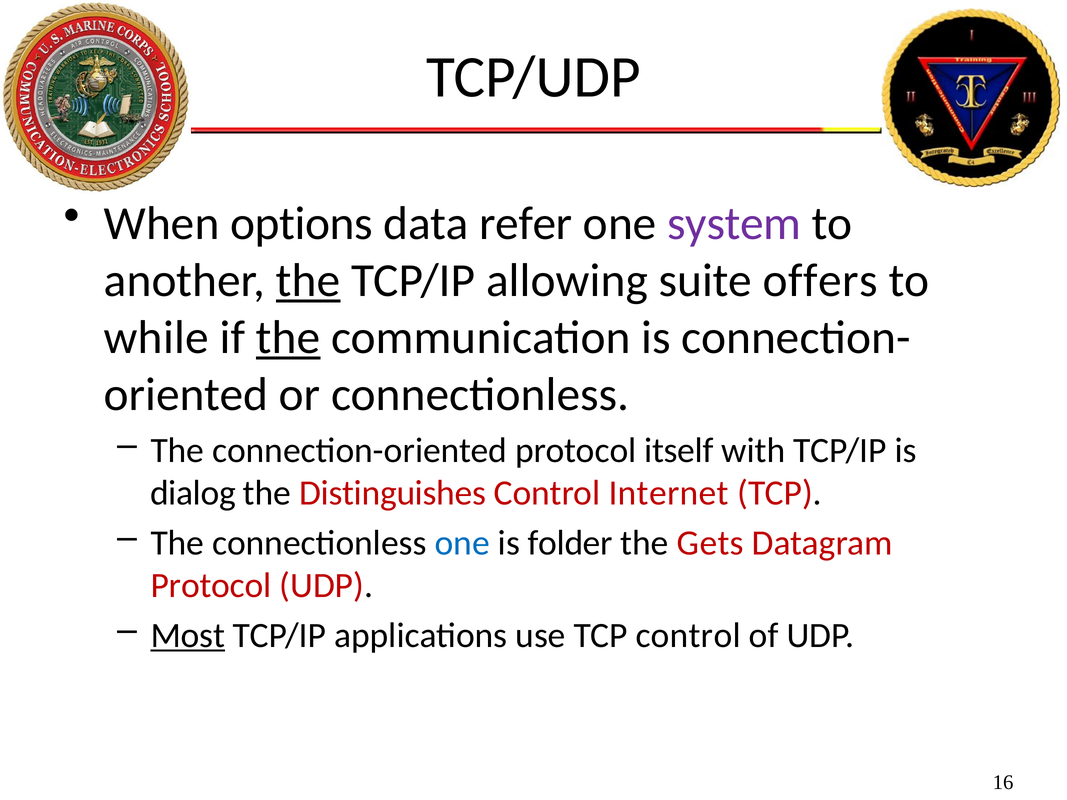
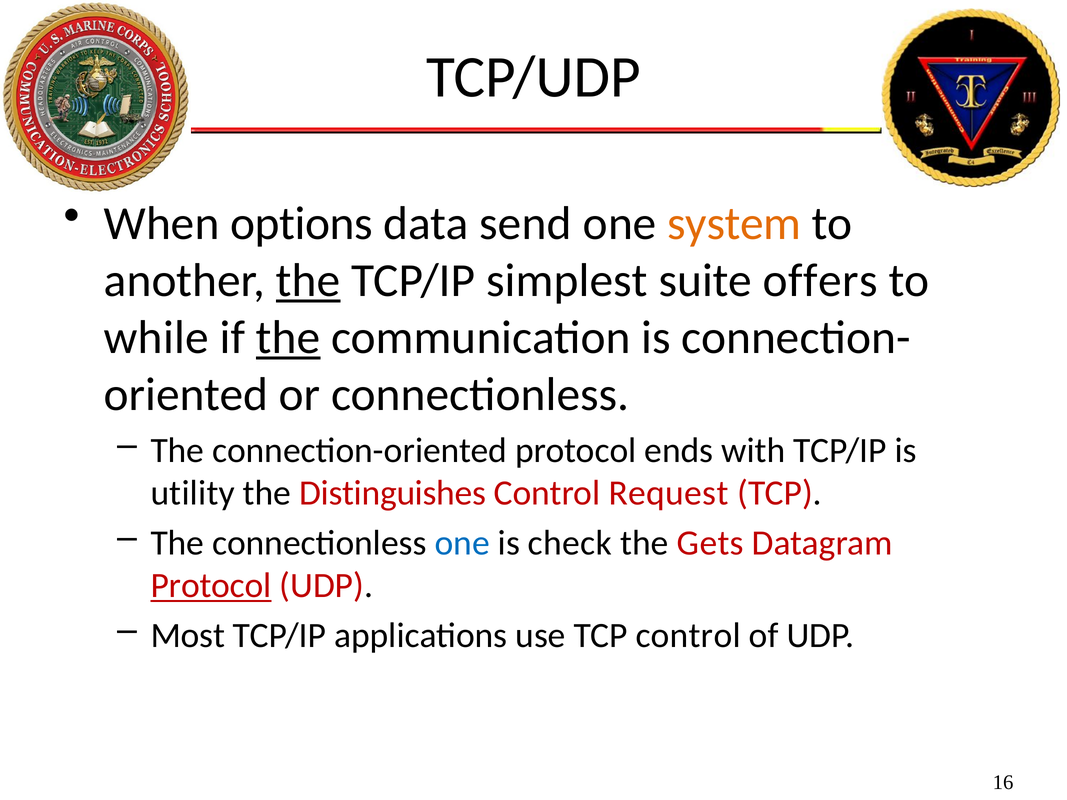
refer: refer -> send
system colour: purple -> orange
allowing: allowing -> simplest
itself: itself -> ends
dialog: dialog -> utility
Internet: Internet -> Request
folder: folder -> check
Protocol at (211, 586) underline: none -> present
Most underline: present -> none
